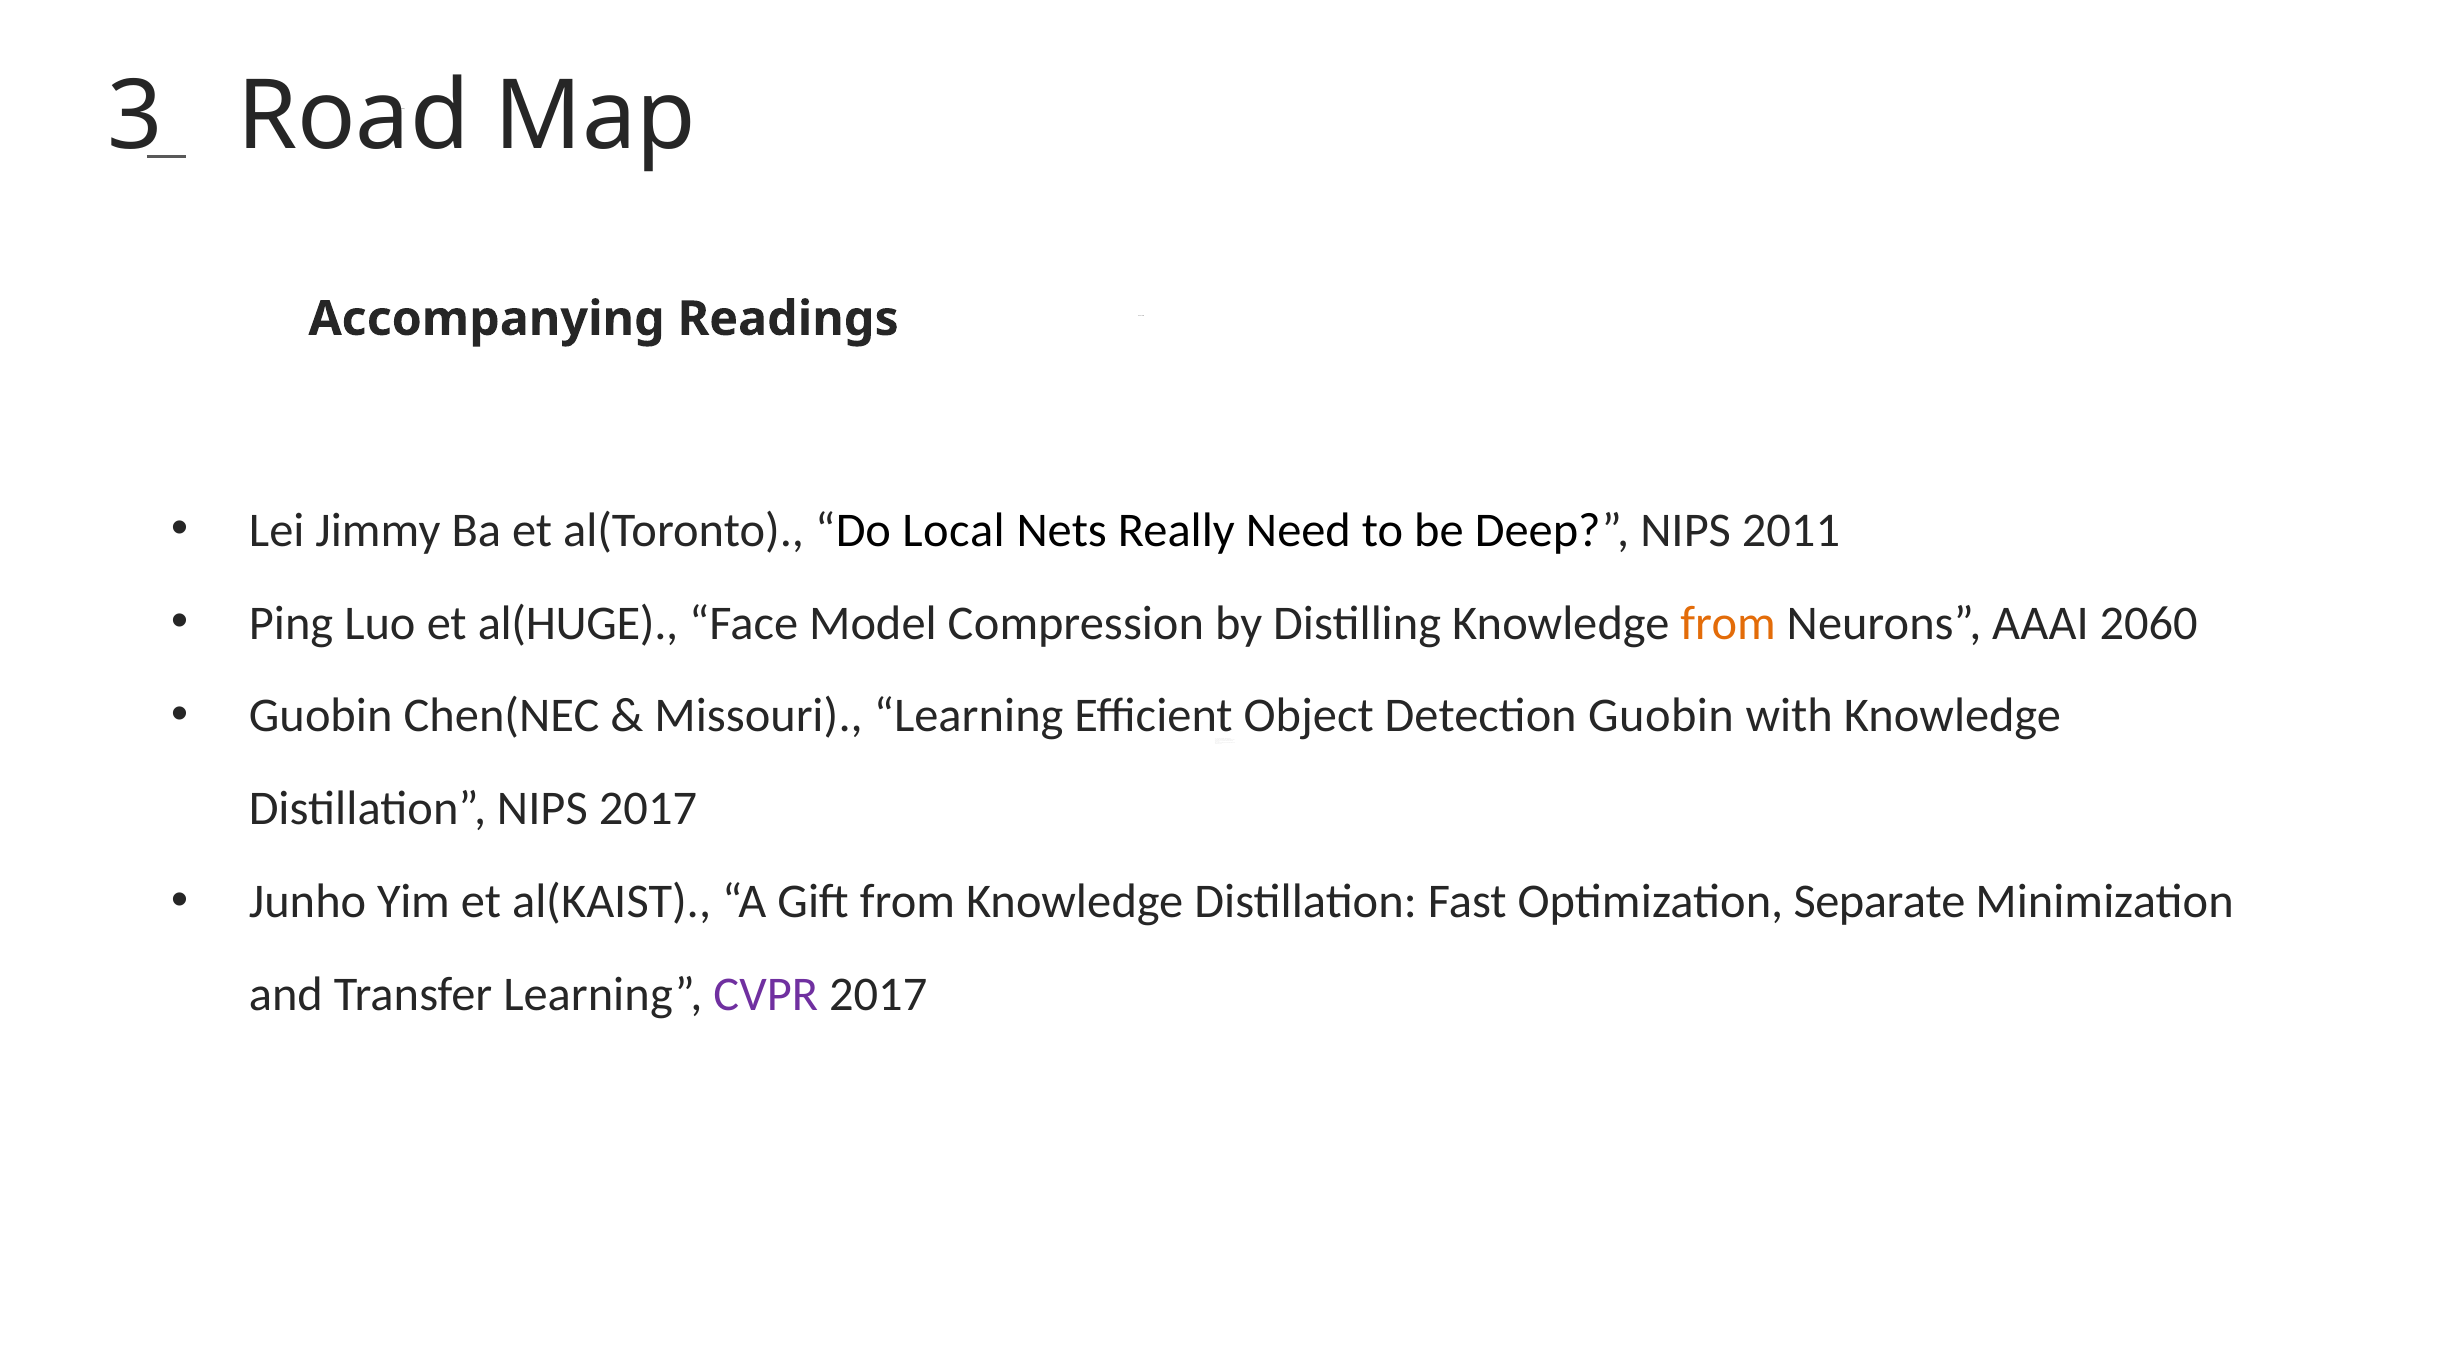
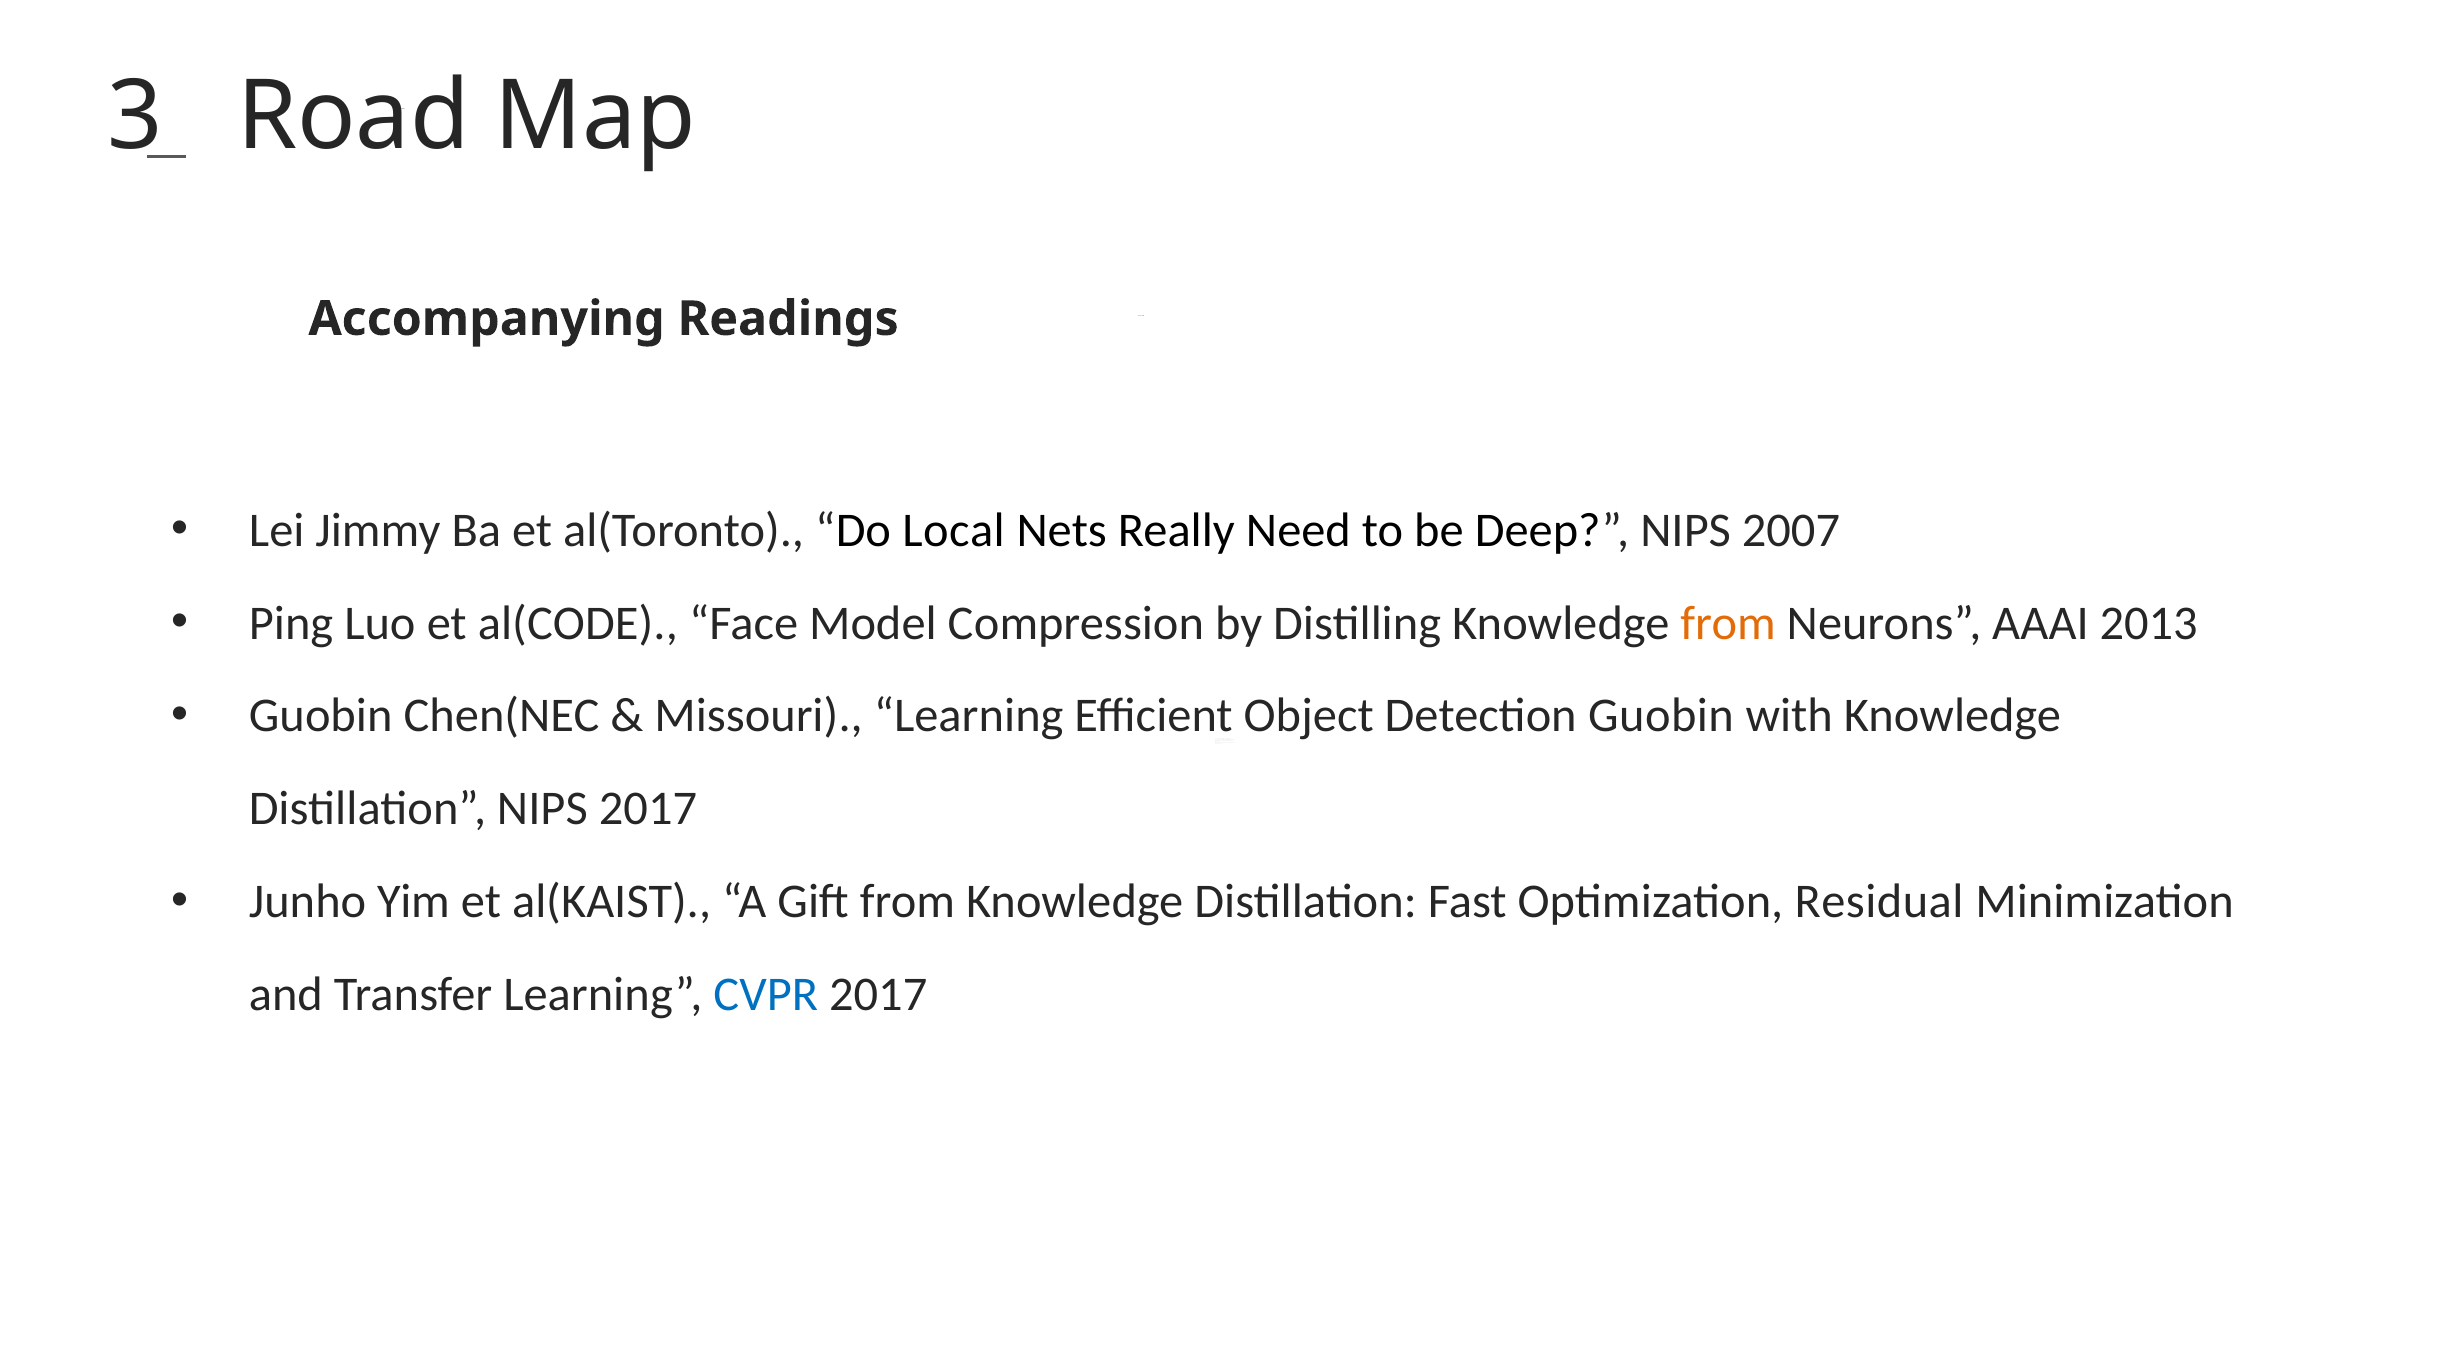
2011: 2011 -> 2007
al(HUGE: al(HUGE -> al(CODE
2060: 2060 -> 2013
Separate: Separate -> Residual
CVPR at (766, 995) colour: purple -> blue
